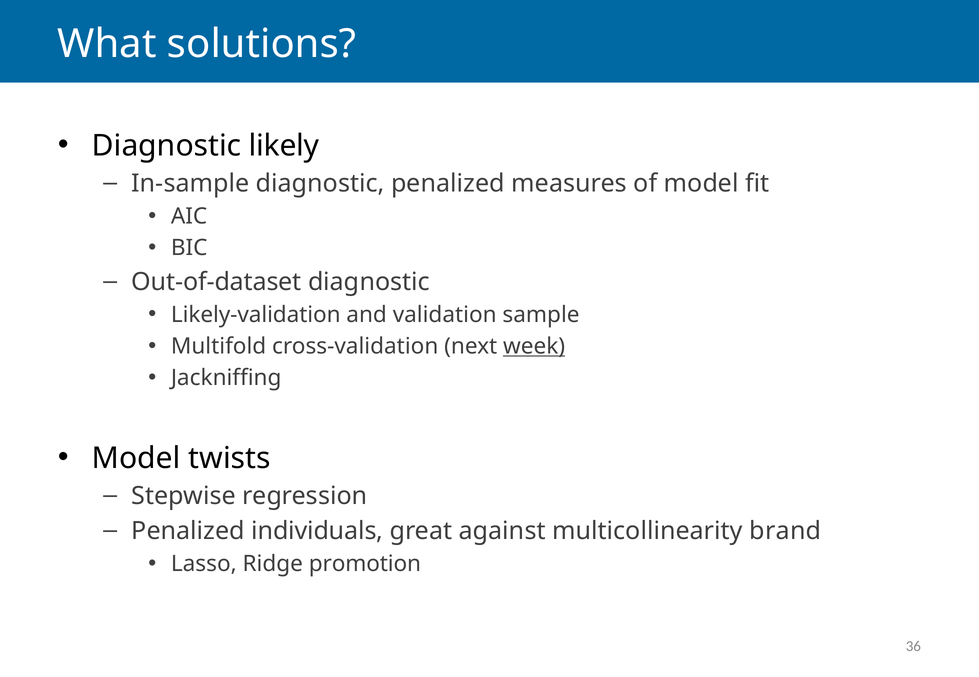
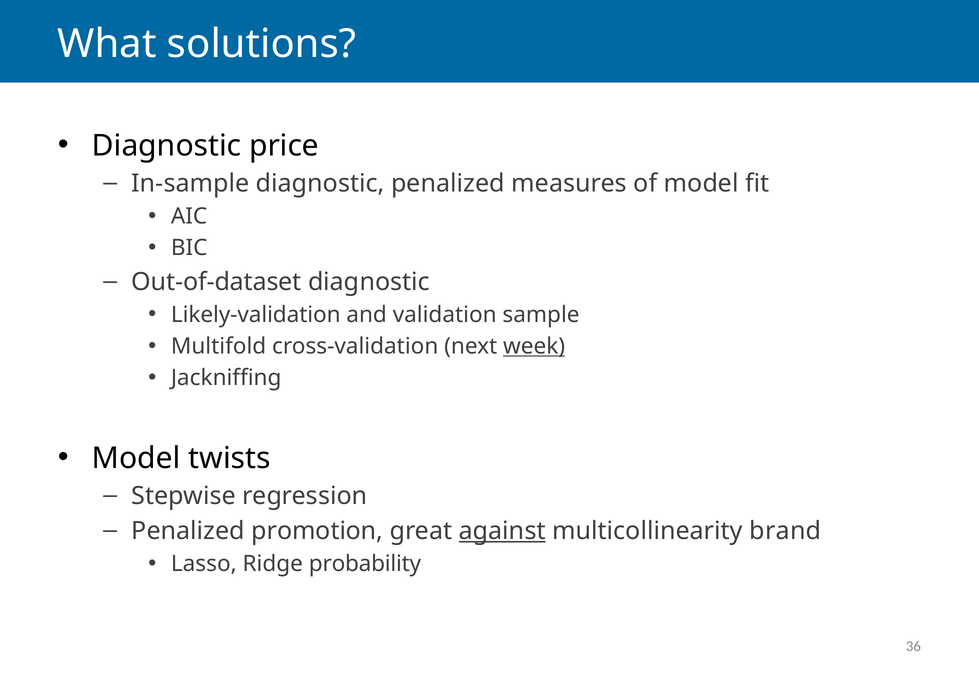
likely: likely -> price
individuals: individuals -> promotion
against underline: none -> present
promotion: promotion -> probability
